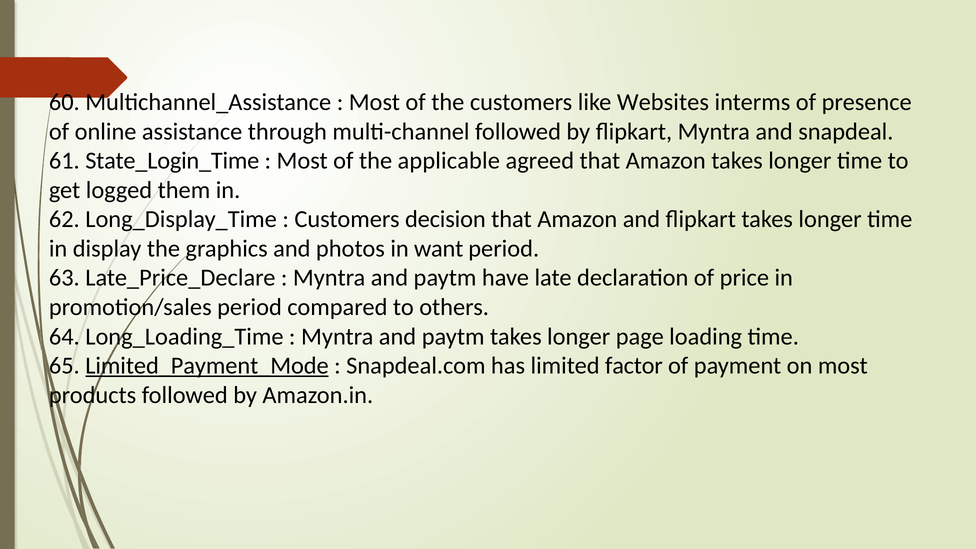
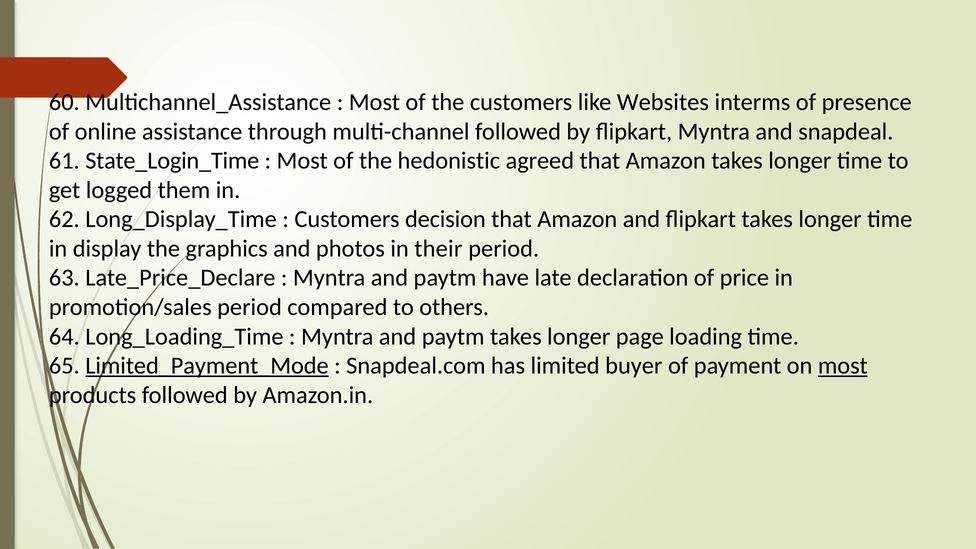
applicable: applicable -> hedonistic
want: want -> their
factor: factor -> buyer
most at (843, 366) underline: none -> present
